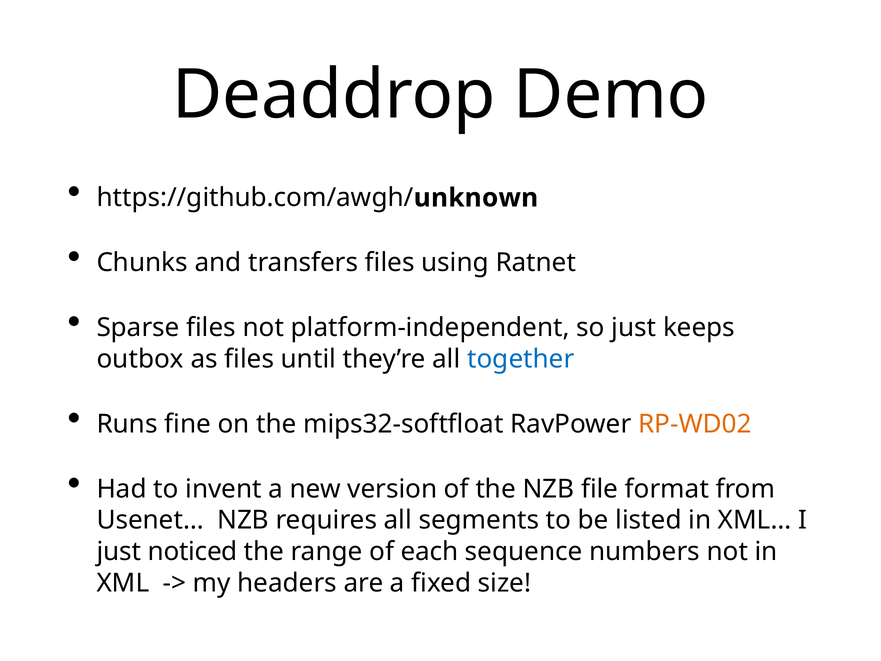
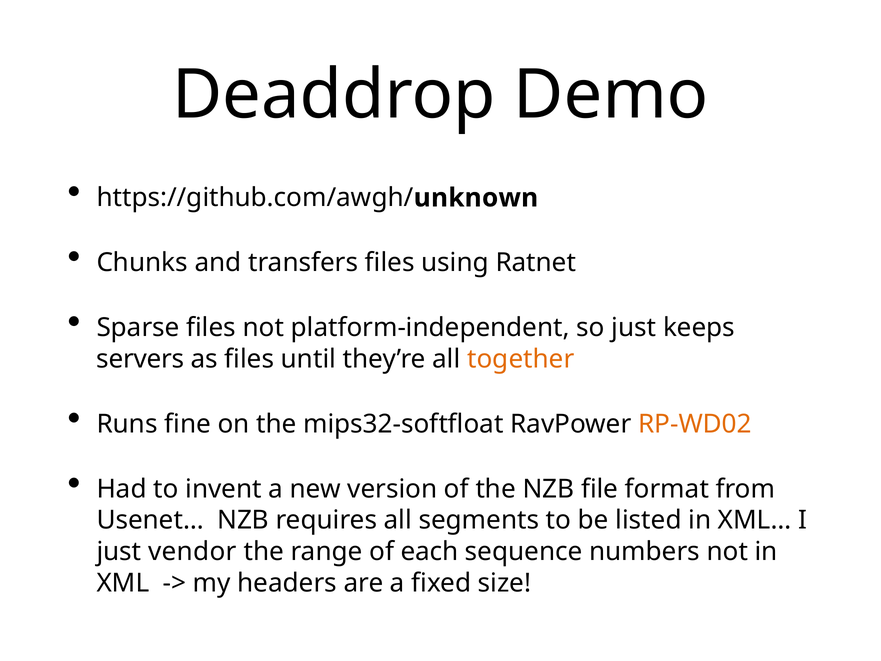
outbox: outbox -> servers
together colour: blue -> orange
noticed: noticed -> vendor
